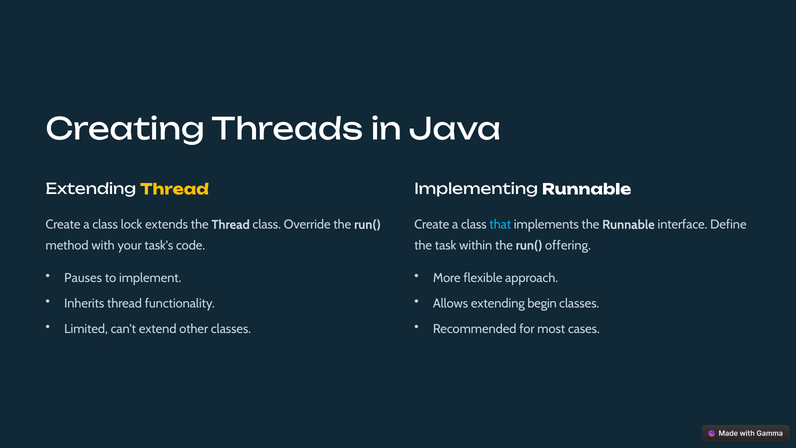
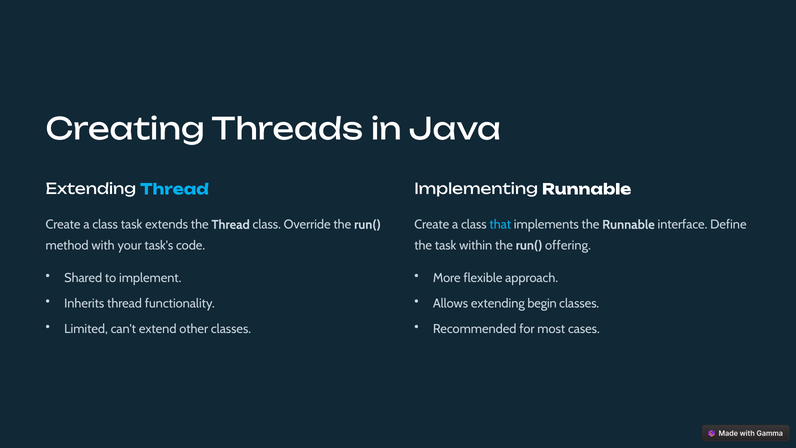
Thread at (174, 189) colour: yellow -> light blue
class lock: lock -> task
Pauses: Pauses -> Shared
